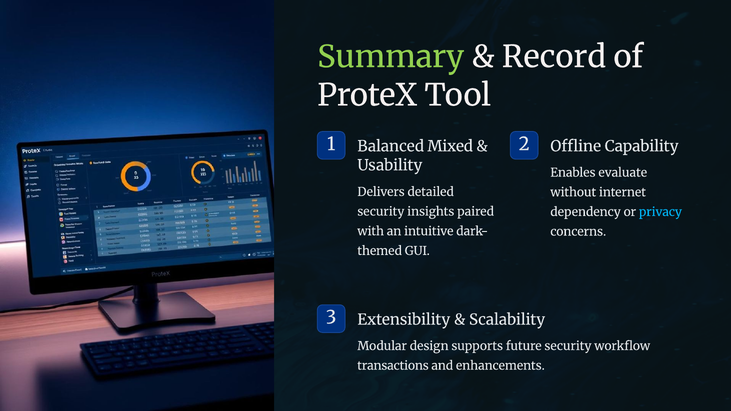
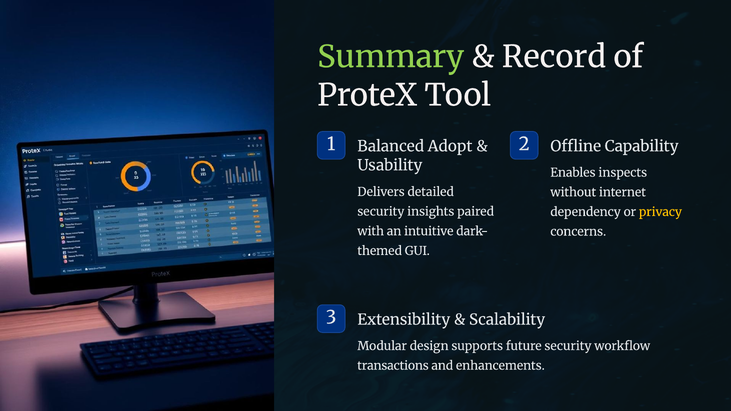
Mixed: Mixed -> Adopt
evaluate: evaluate -> inspects
privacy colour: light blue -> yellow
